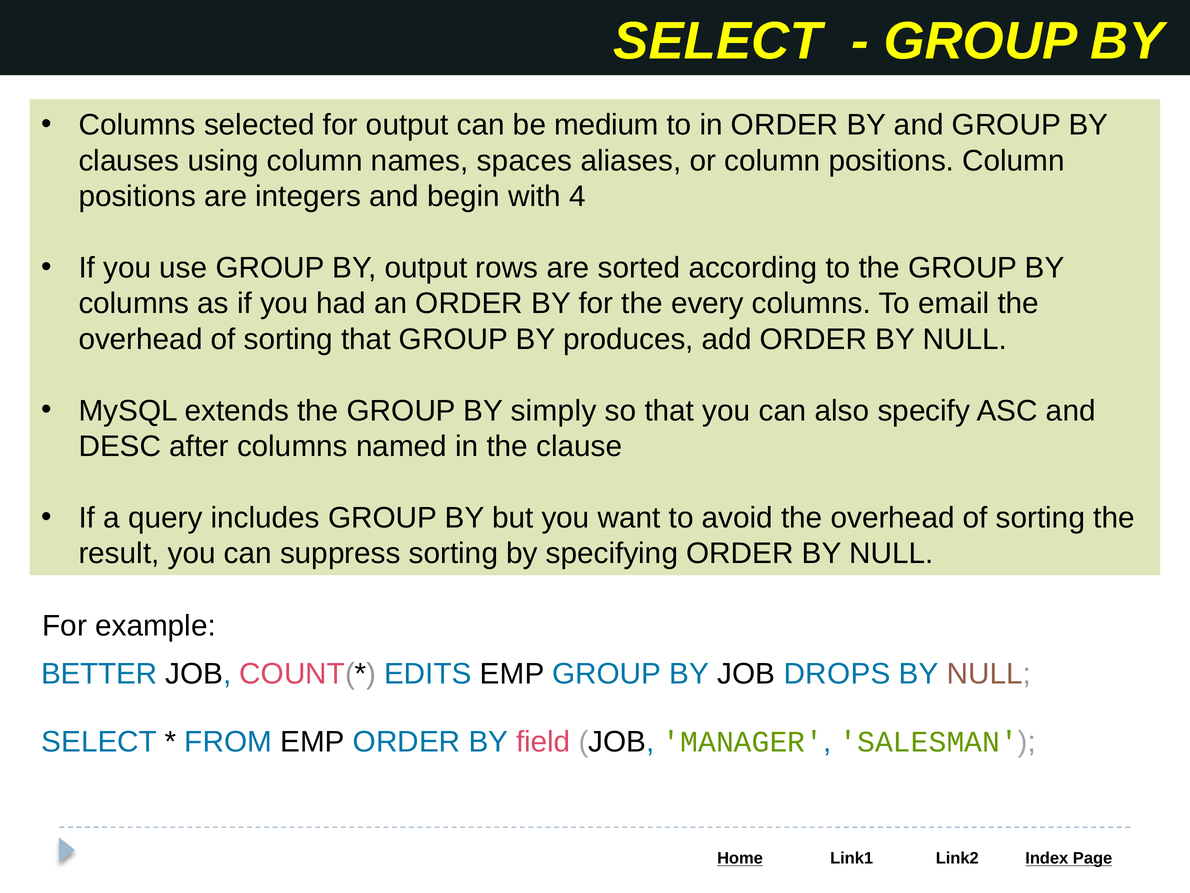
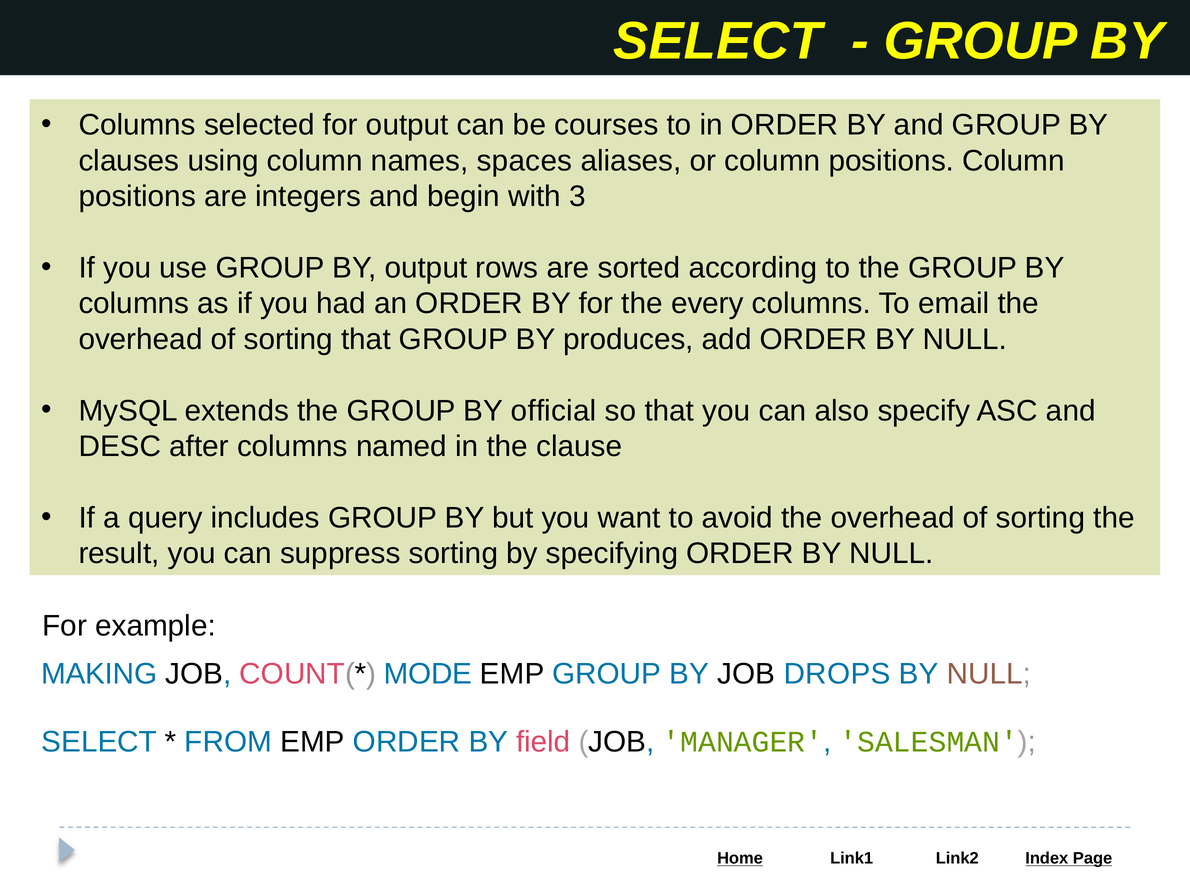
medium: medium -> courses
4: 4 -> 3
simply: simply -> official
BETTER: BETTER -> MAKING
EDITS: EDITS -> MODE
